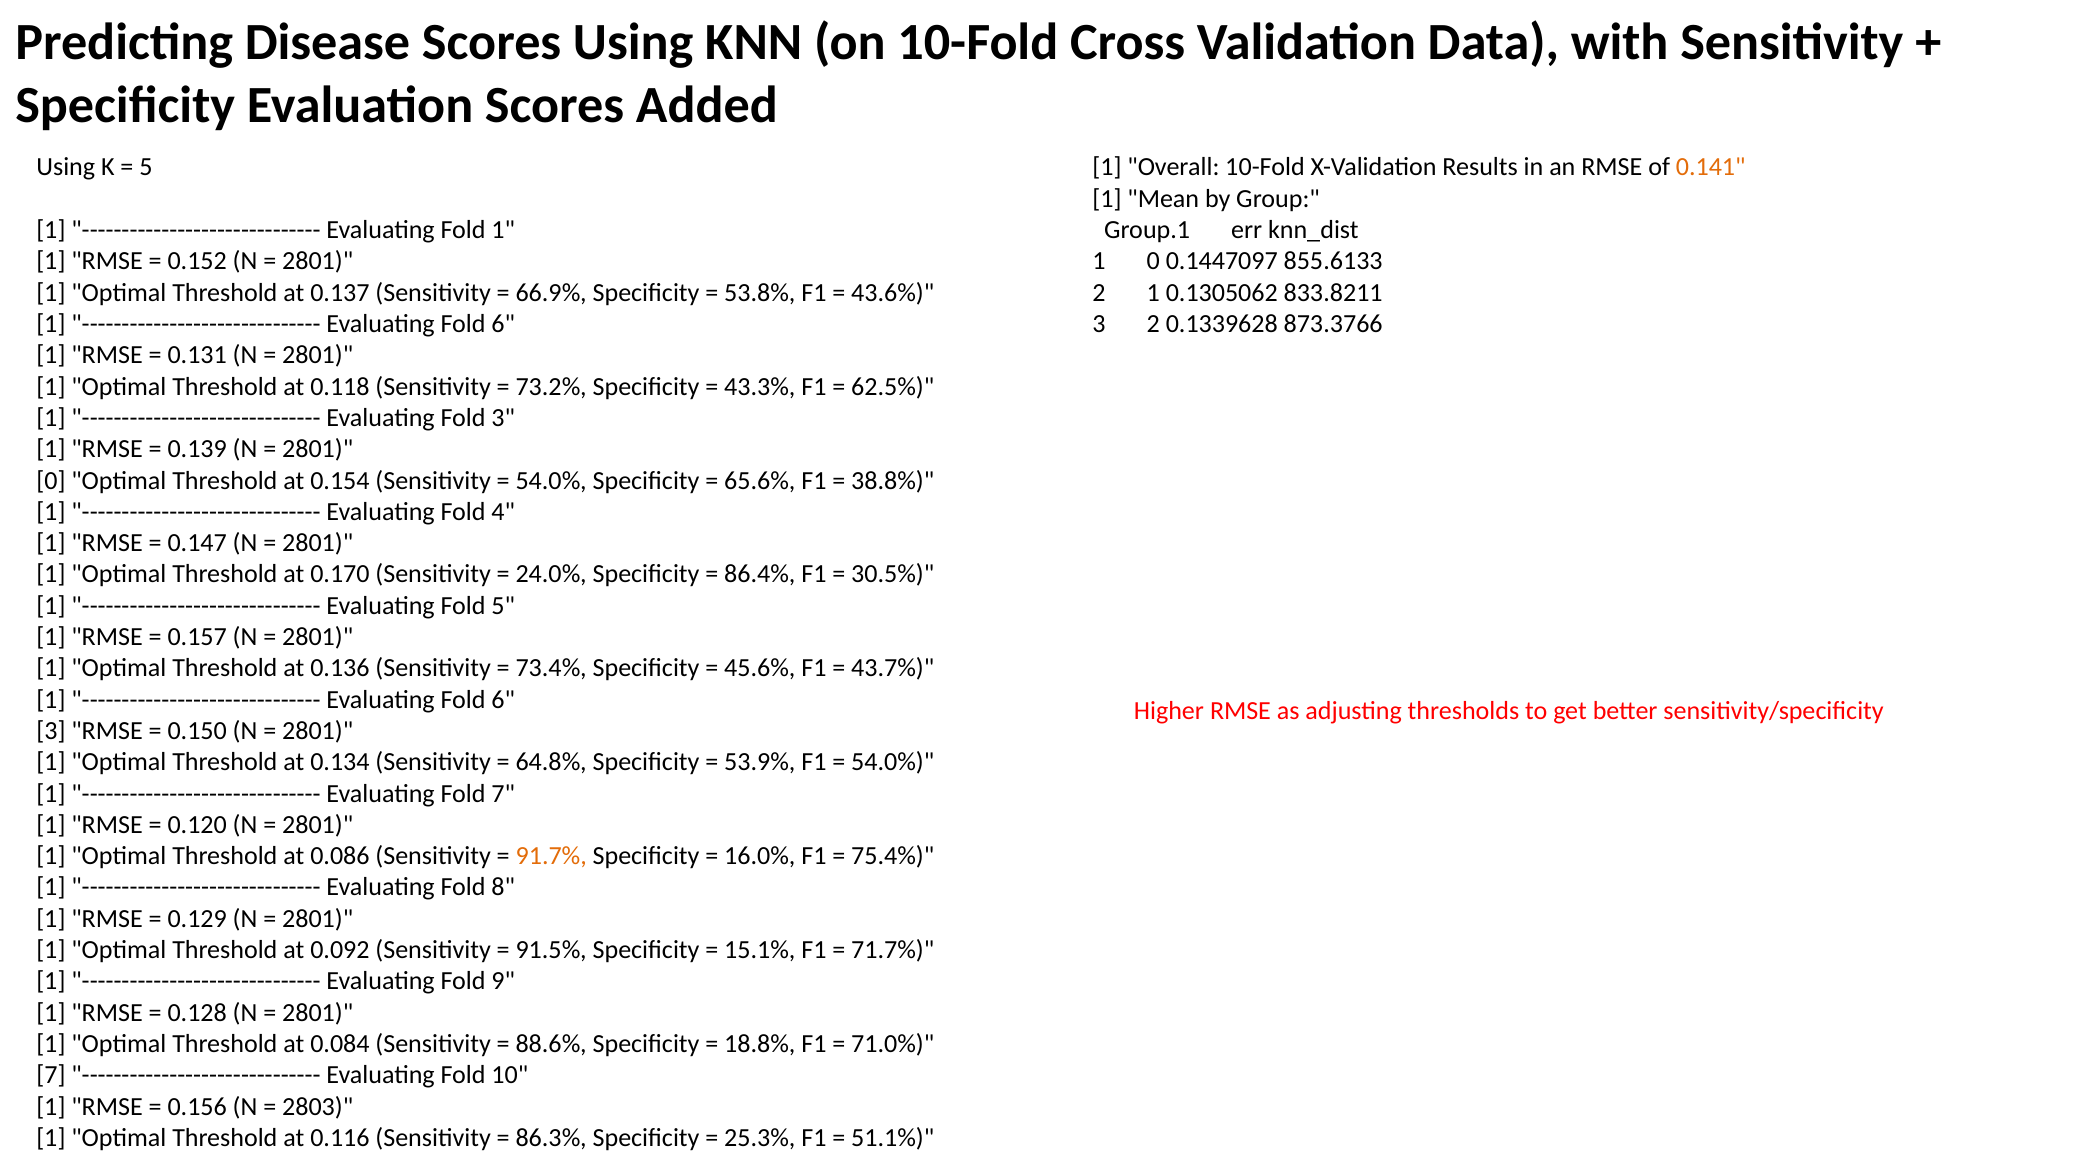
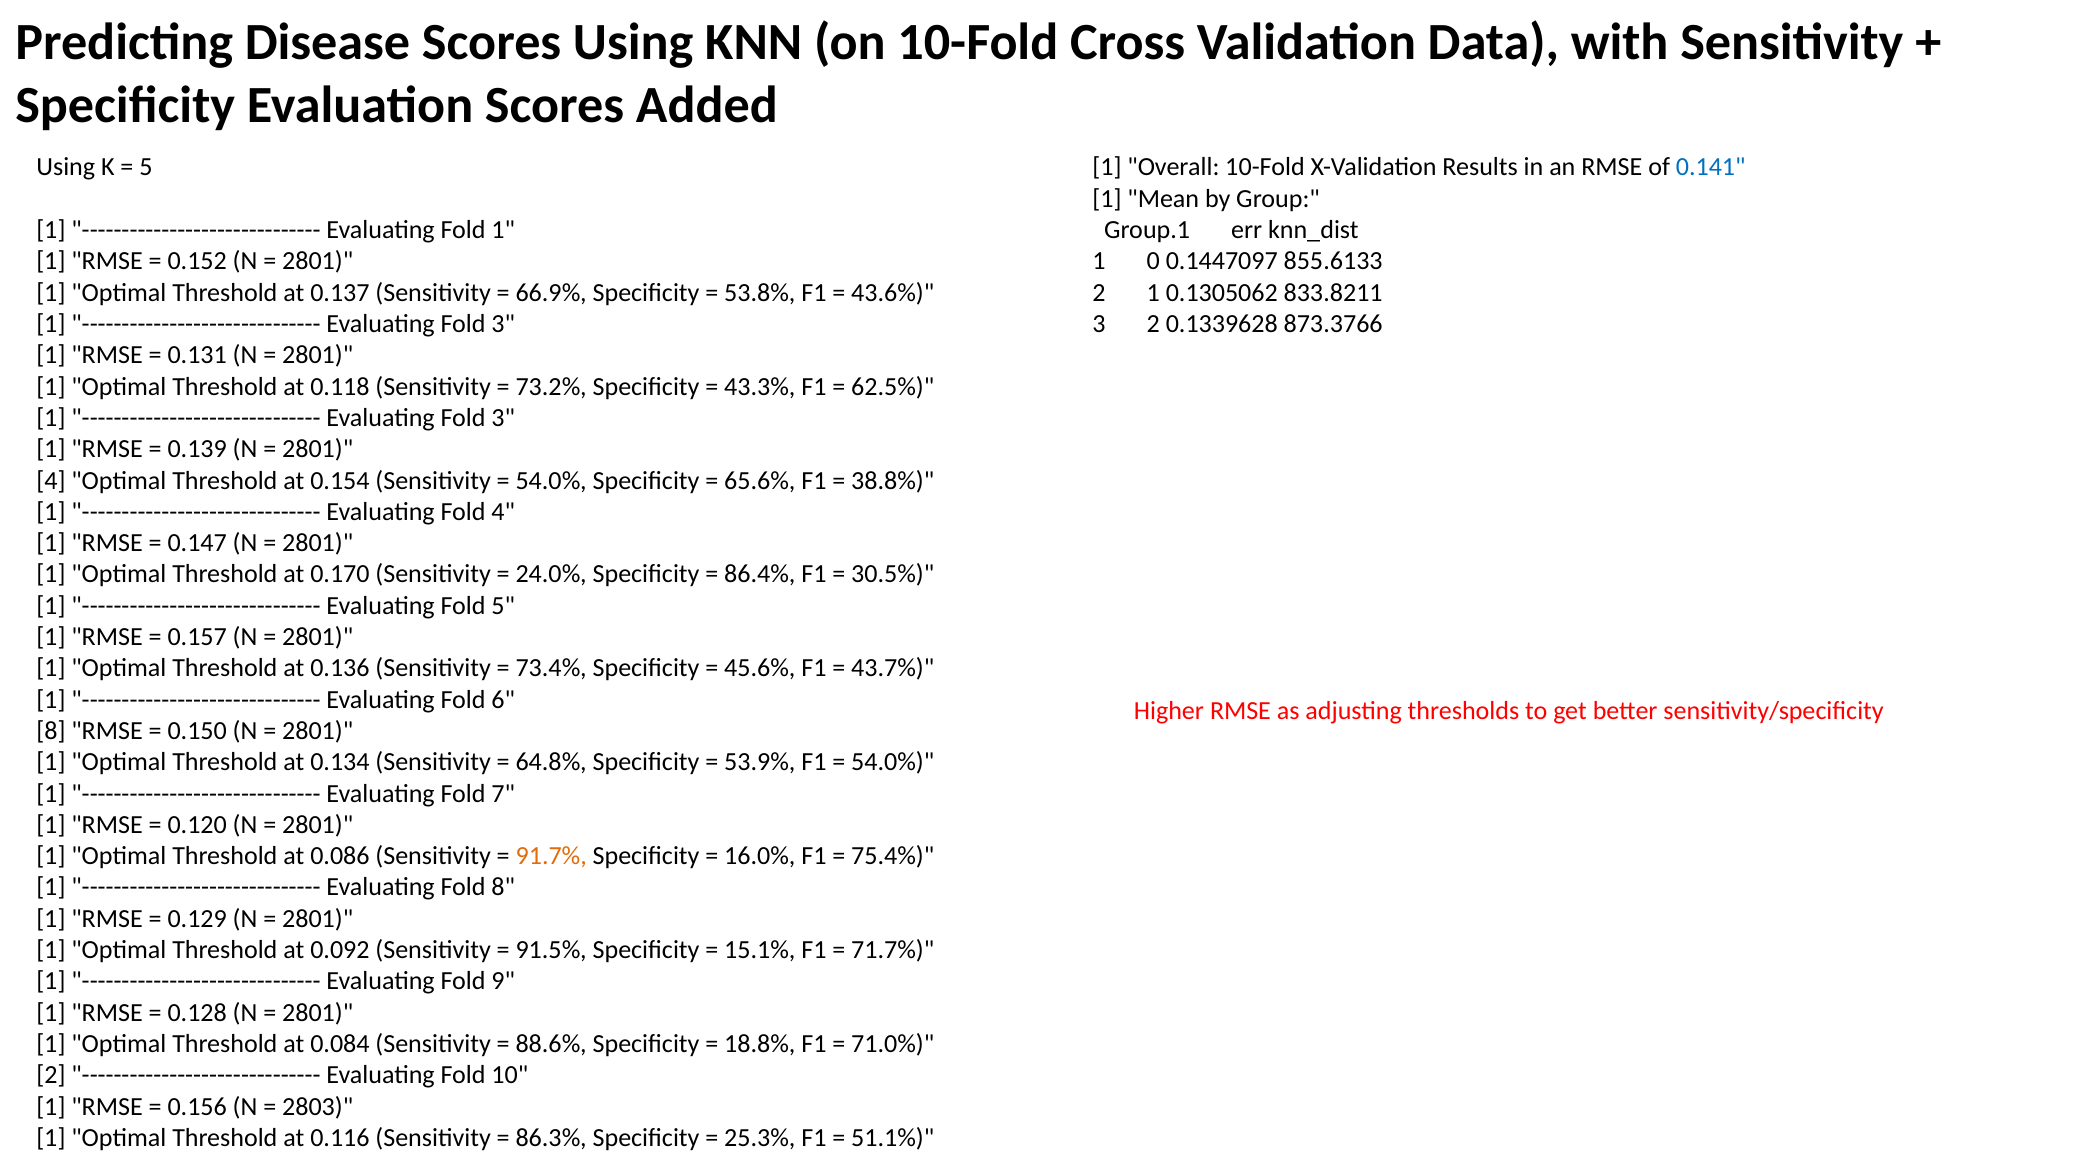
0.141 colour: orange -> blue
6 at (503, 324): 6 -> 3
0 at (51, 480): 0 -> 4
3 at (51, 731): 3 -> 8
7 at (51, 1075): 7 -> 2
